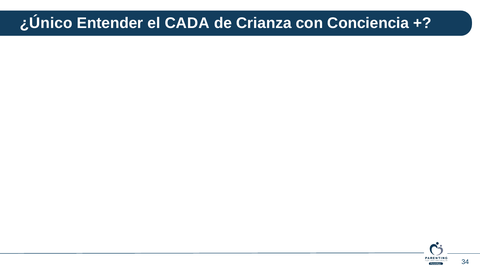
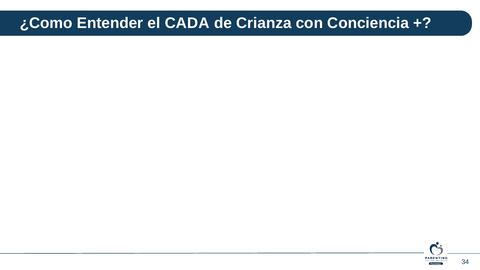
¿Único: ¿Único -> ¿Como
